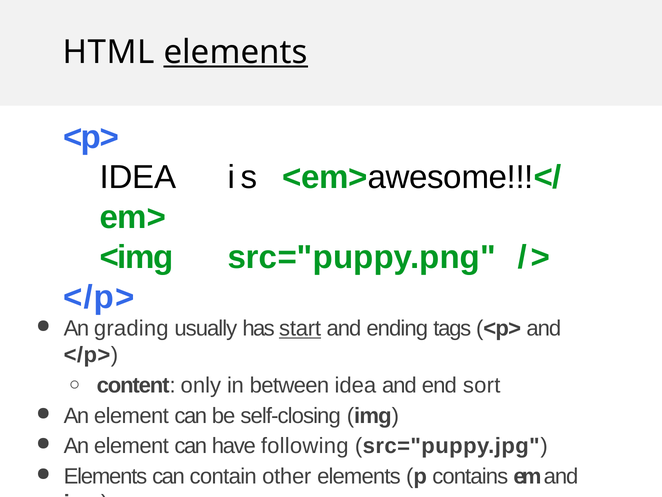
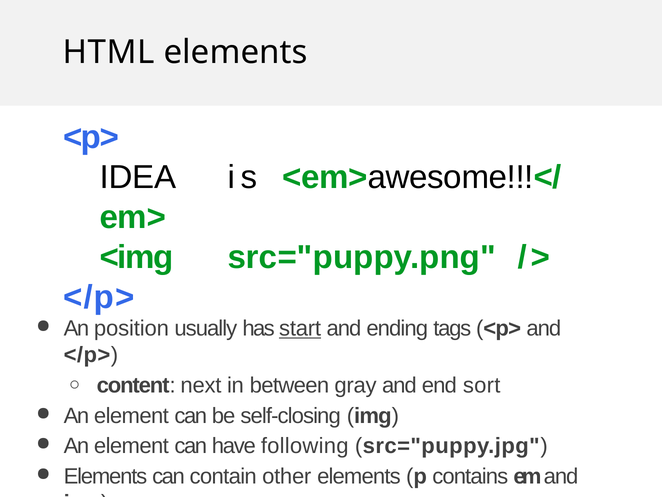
elements at (236, 52) underline: present -> none
grading: grading -> position
only: only -> next
between idea: idea -> gray
